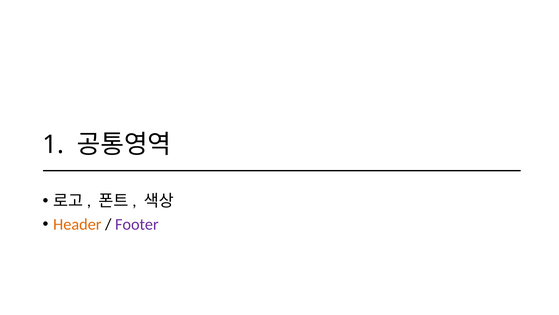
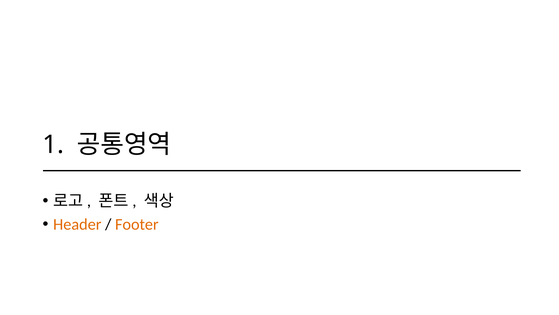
Footer colour: purple -> orange
